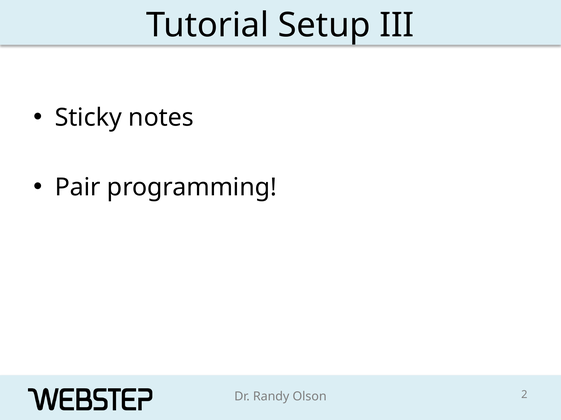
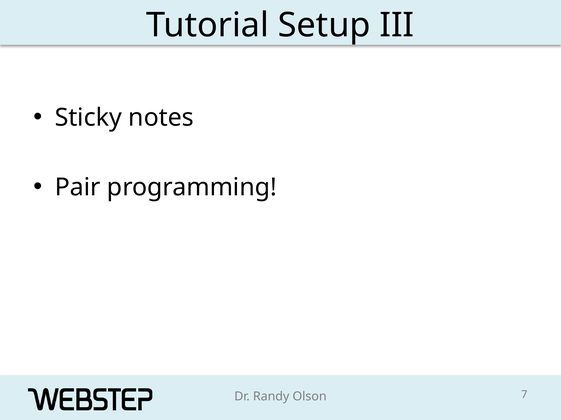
2: 2 -> 7
